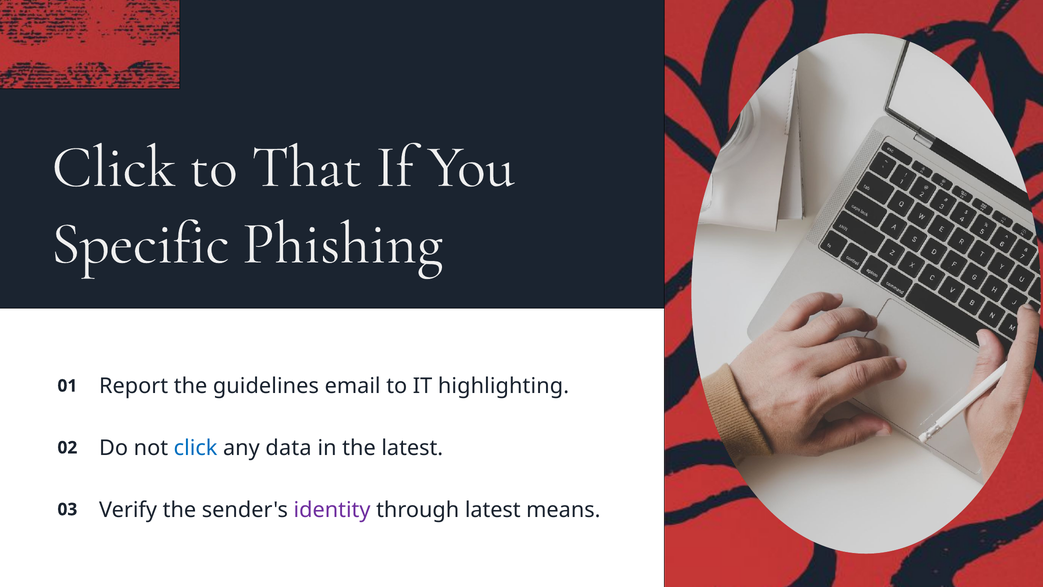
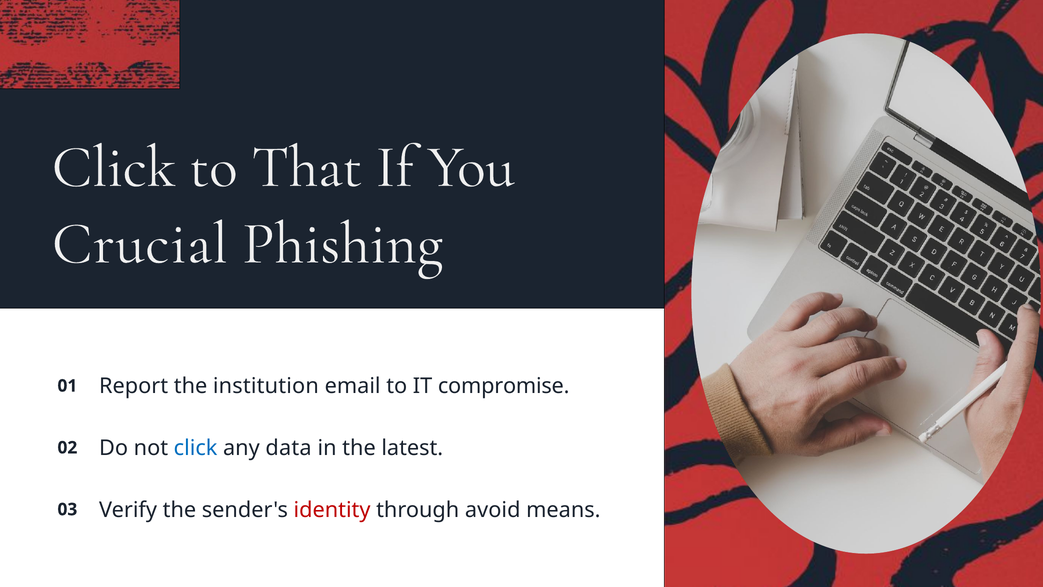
Specific: Specific -> Crucial
guidelines: guidelines -> institution
highlighting: highlighting -> compromise
identity colour: purple -> red
through latest: latest -> avoid
